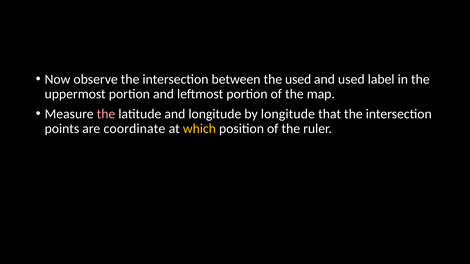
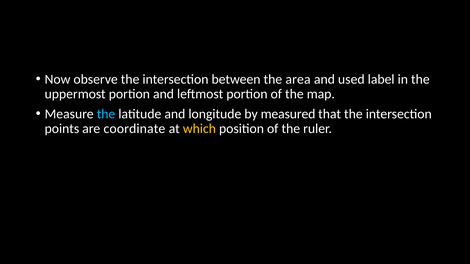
the used: used -> area
the at (106, 114) colour: pink -> light blue
by longitude: longitude -> measured
